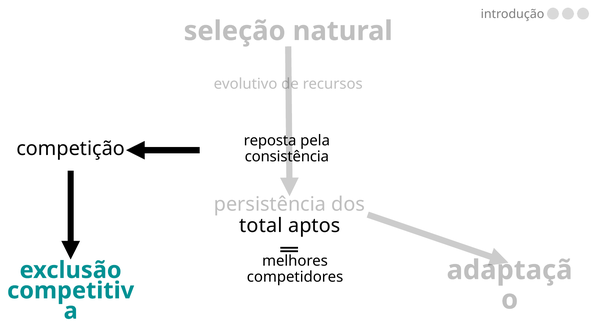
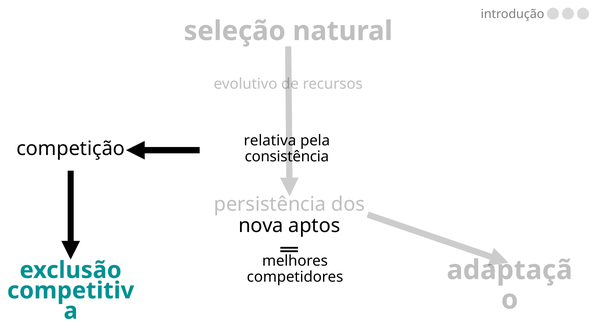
reposta: reposta -> relativa
total: total -> nova
